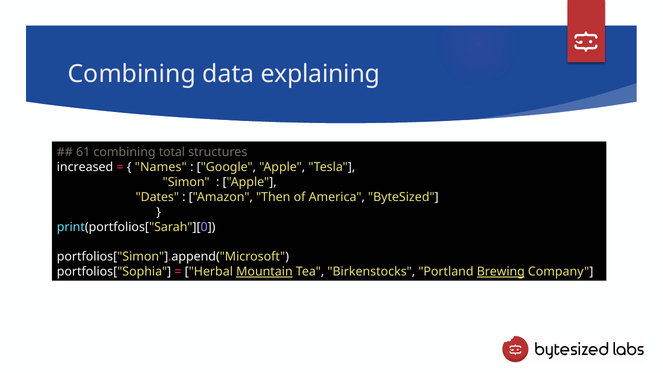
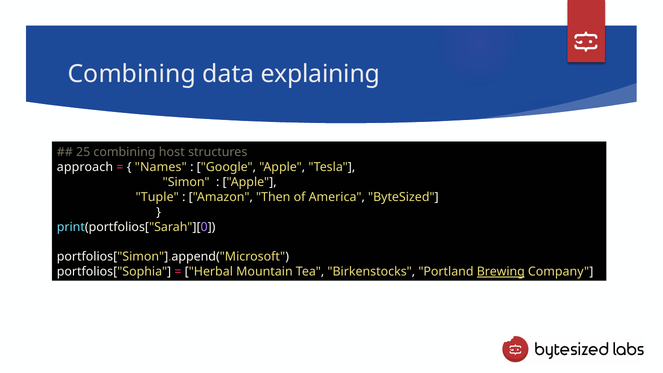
61: 61 -> 25
total: total -> host
increased: increased -> approach
Dates: Dates -> Tuple
Mountain underline: present -> none
